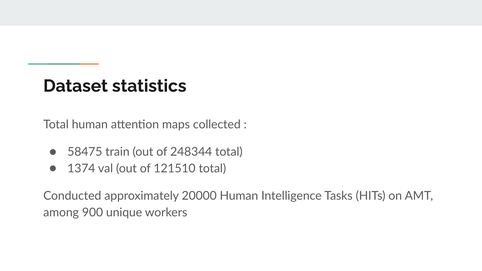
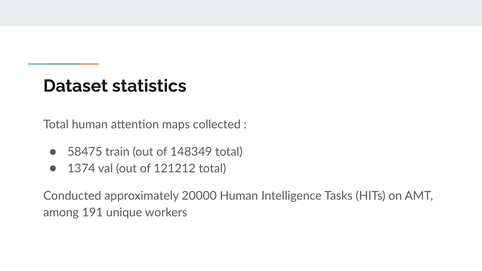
248344: 248344 -> 148349
121510: 121510 -> 121212
900: 900 -> 191
